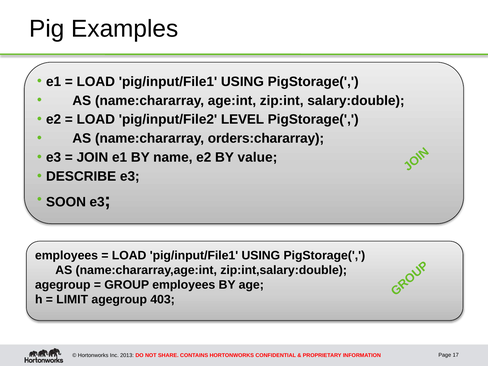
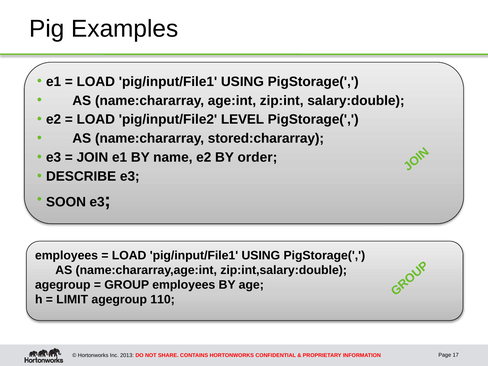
orders:chararray: orders:chararray -> stored:chararray
value: value -> order
403: 403 -> 110
